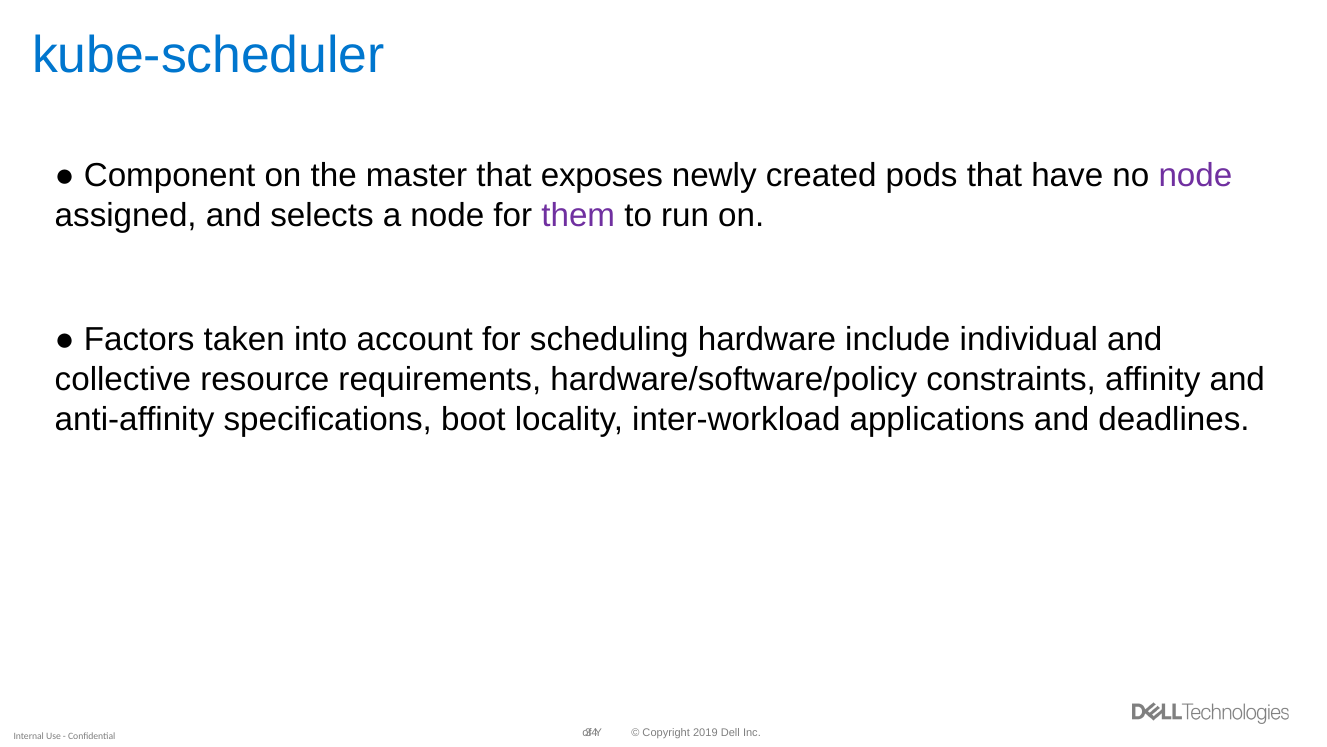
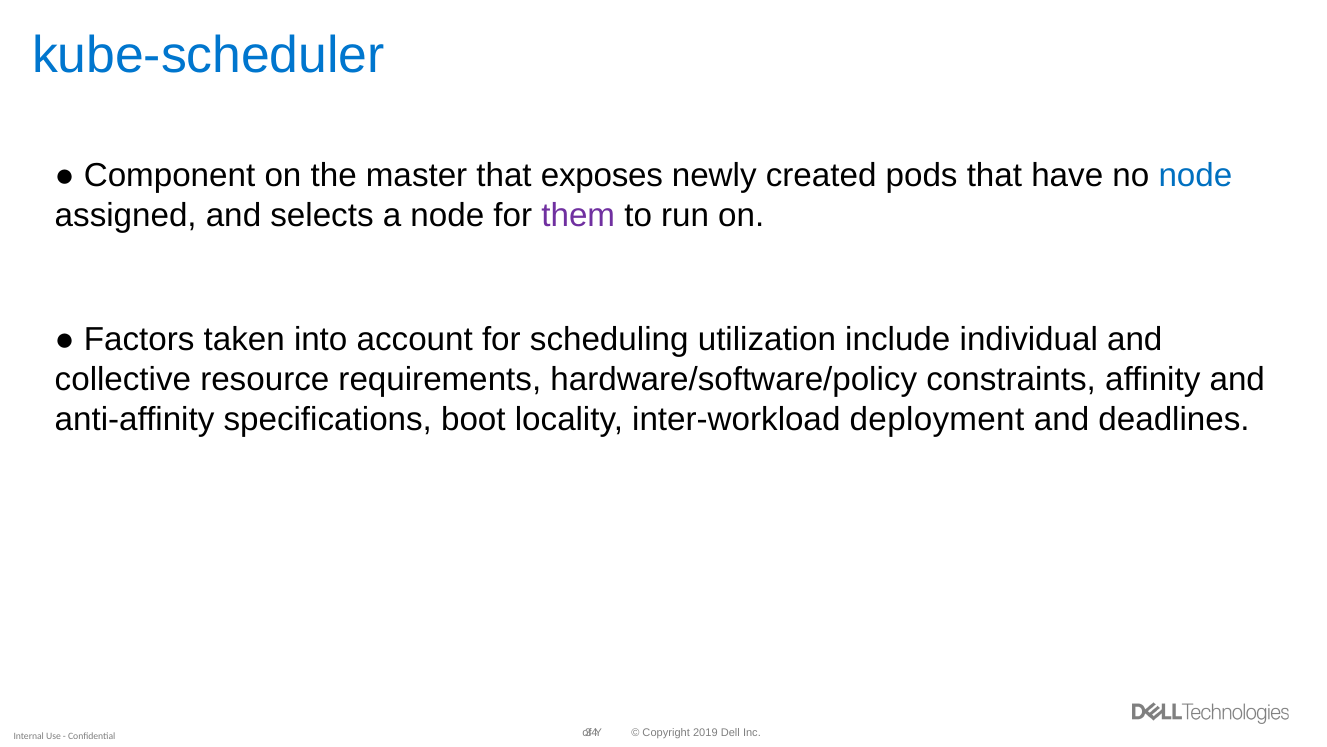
node at (1195, 176) colour: purple -> blue
hardware: hardware -> utilization
applications: applications -> deployment
